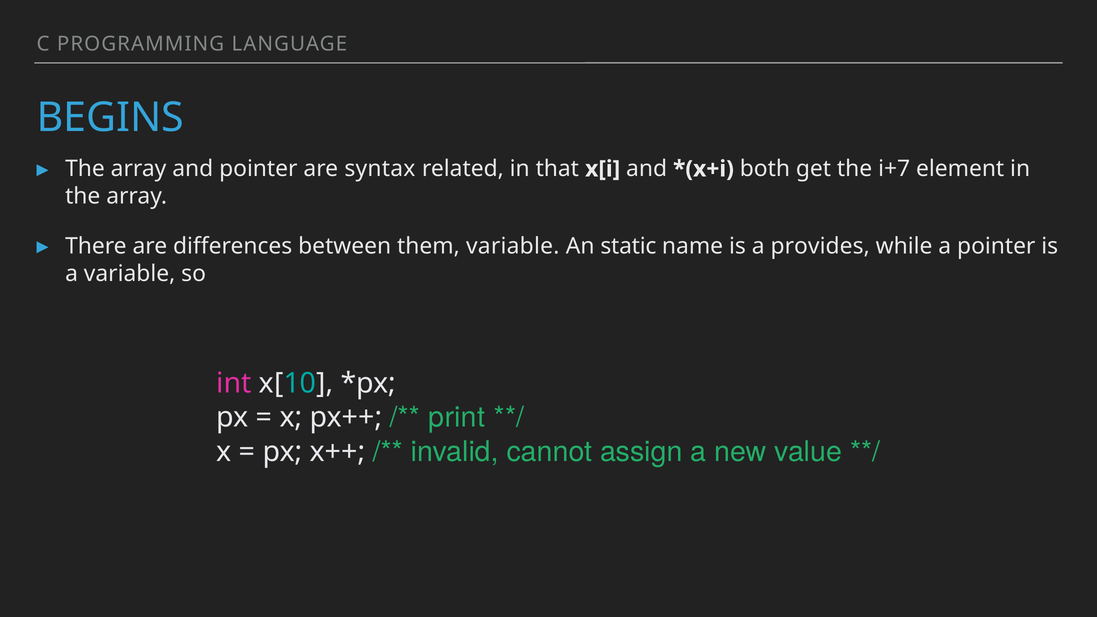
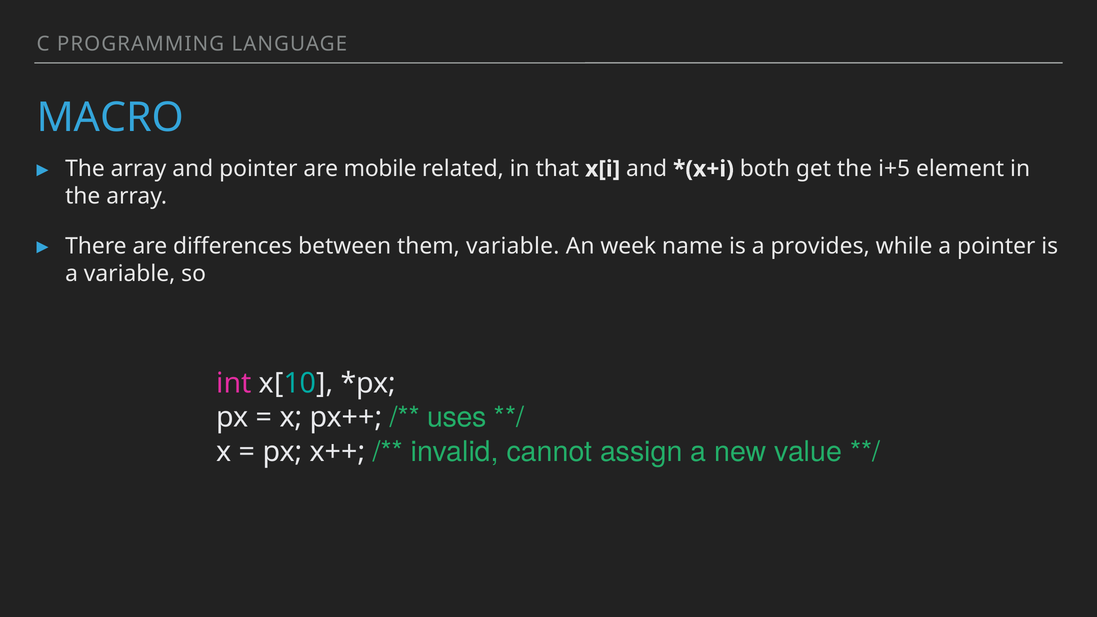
BEGINS: BEGINS -> MACRO
syntax: syntax -> mobile
i+7: i+7 -> i+5
static: static -> week
print: print -> uses
